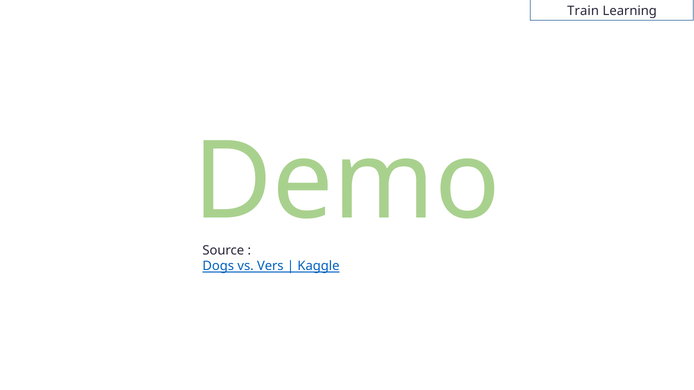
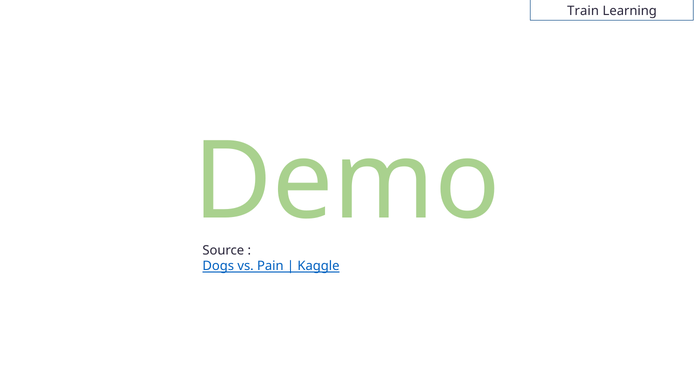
Vers: Vers -> Pain
